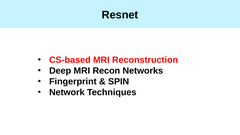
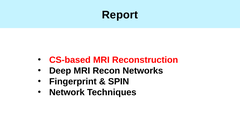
Resnet: Resnet -> Report
